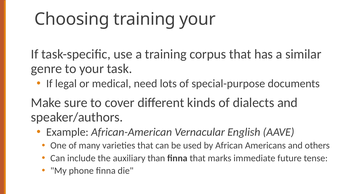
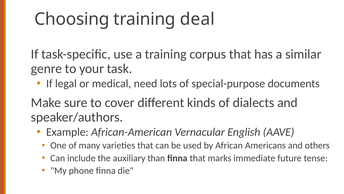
training your: your -> deal
